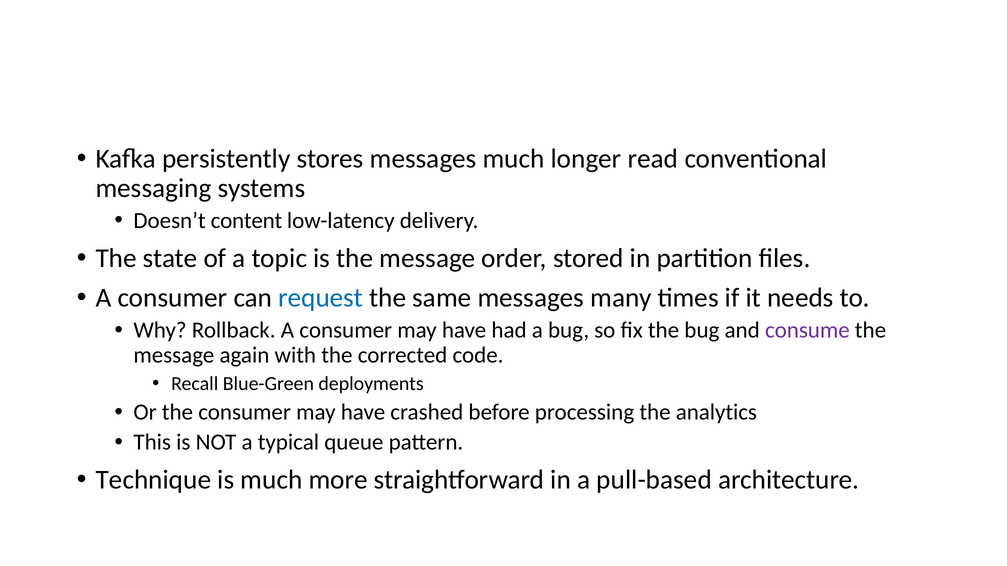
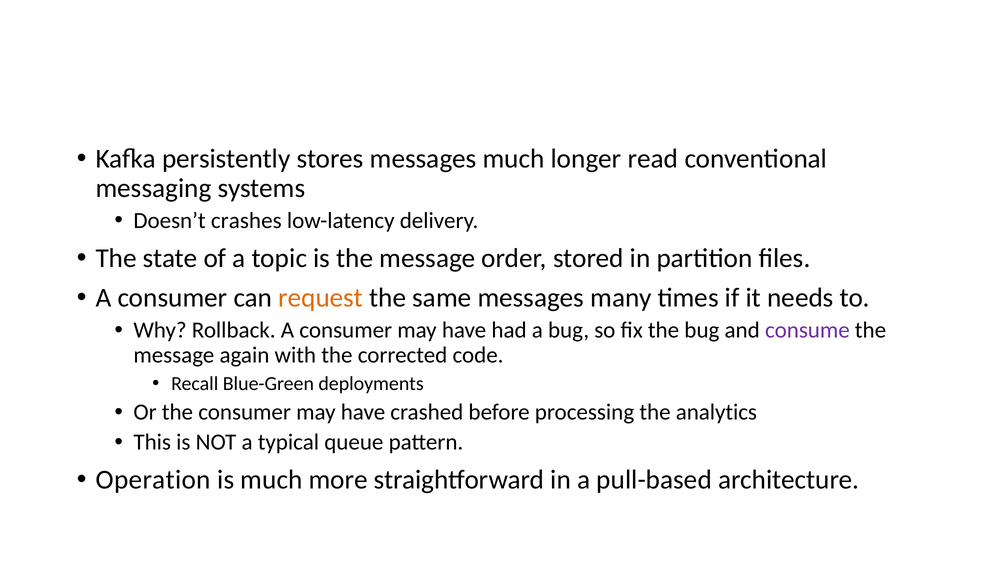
content: content -> crashes
request colour: blue -> orange
Technique: Technique -> Operation
